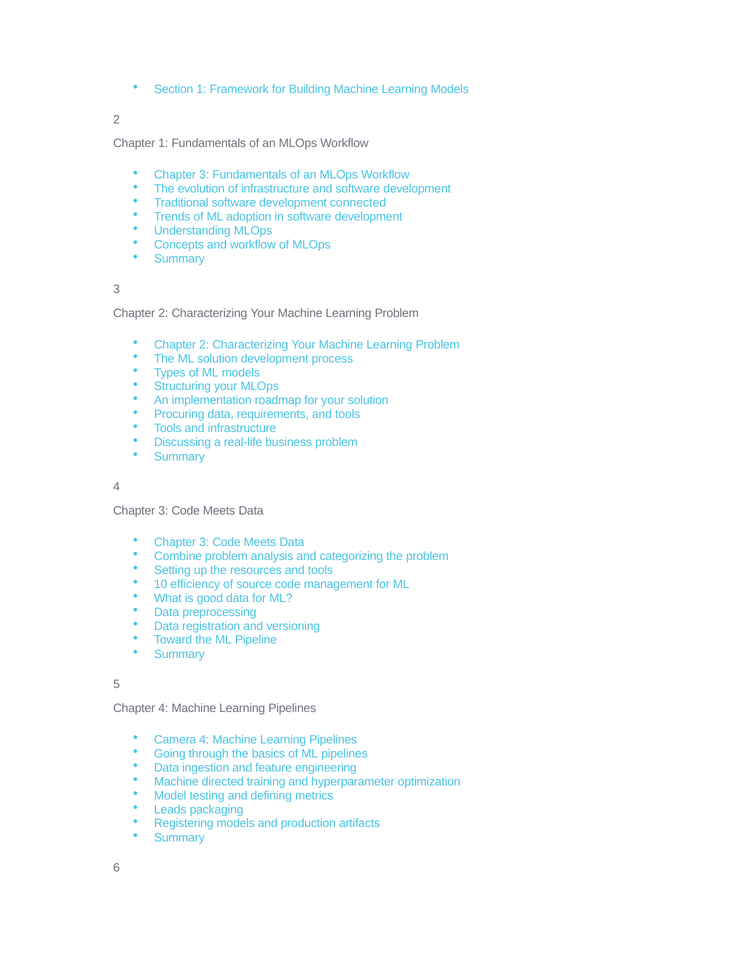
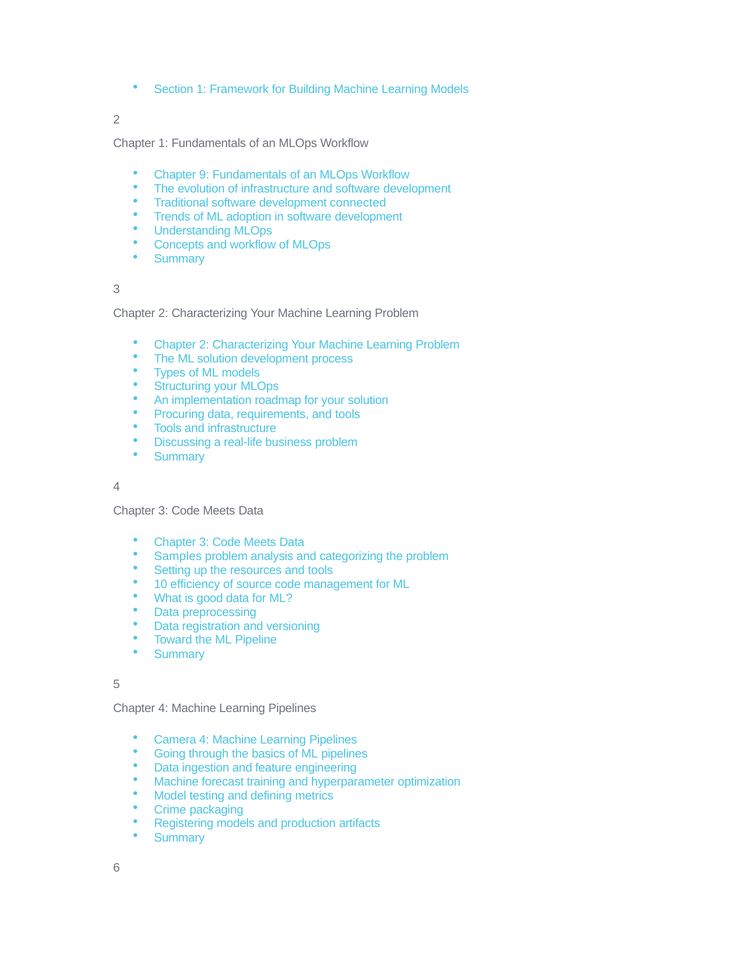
3 at (204, 175): 3 -> 9
Combine: Combine -> Samples
directed: directed -> forecast
Leads: Leads -> Crime
